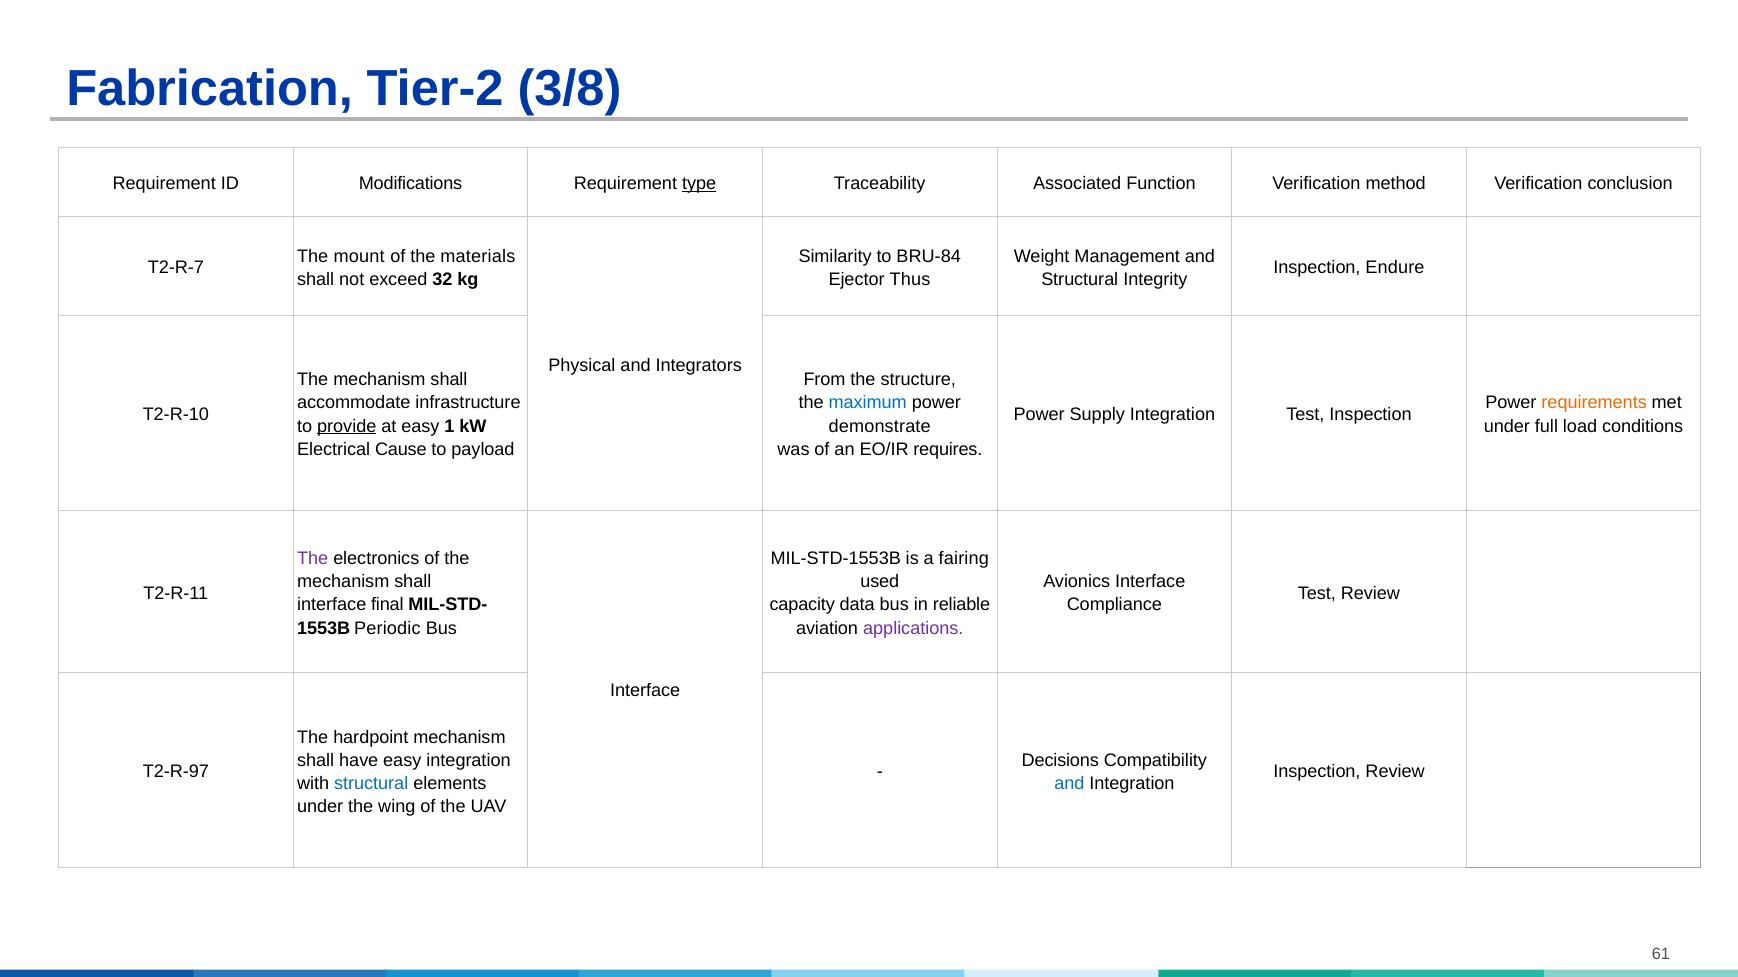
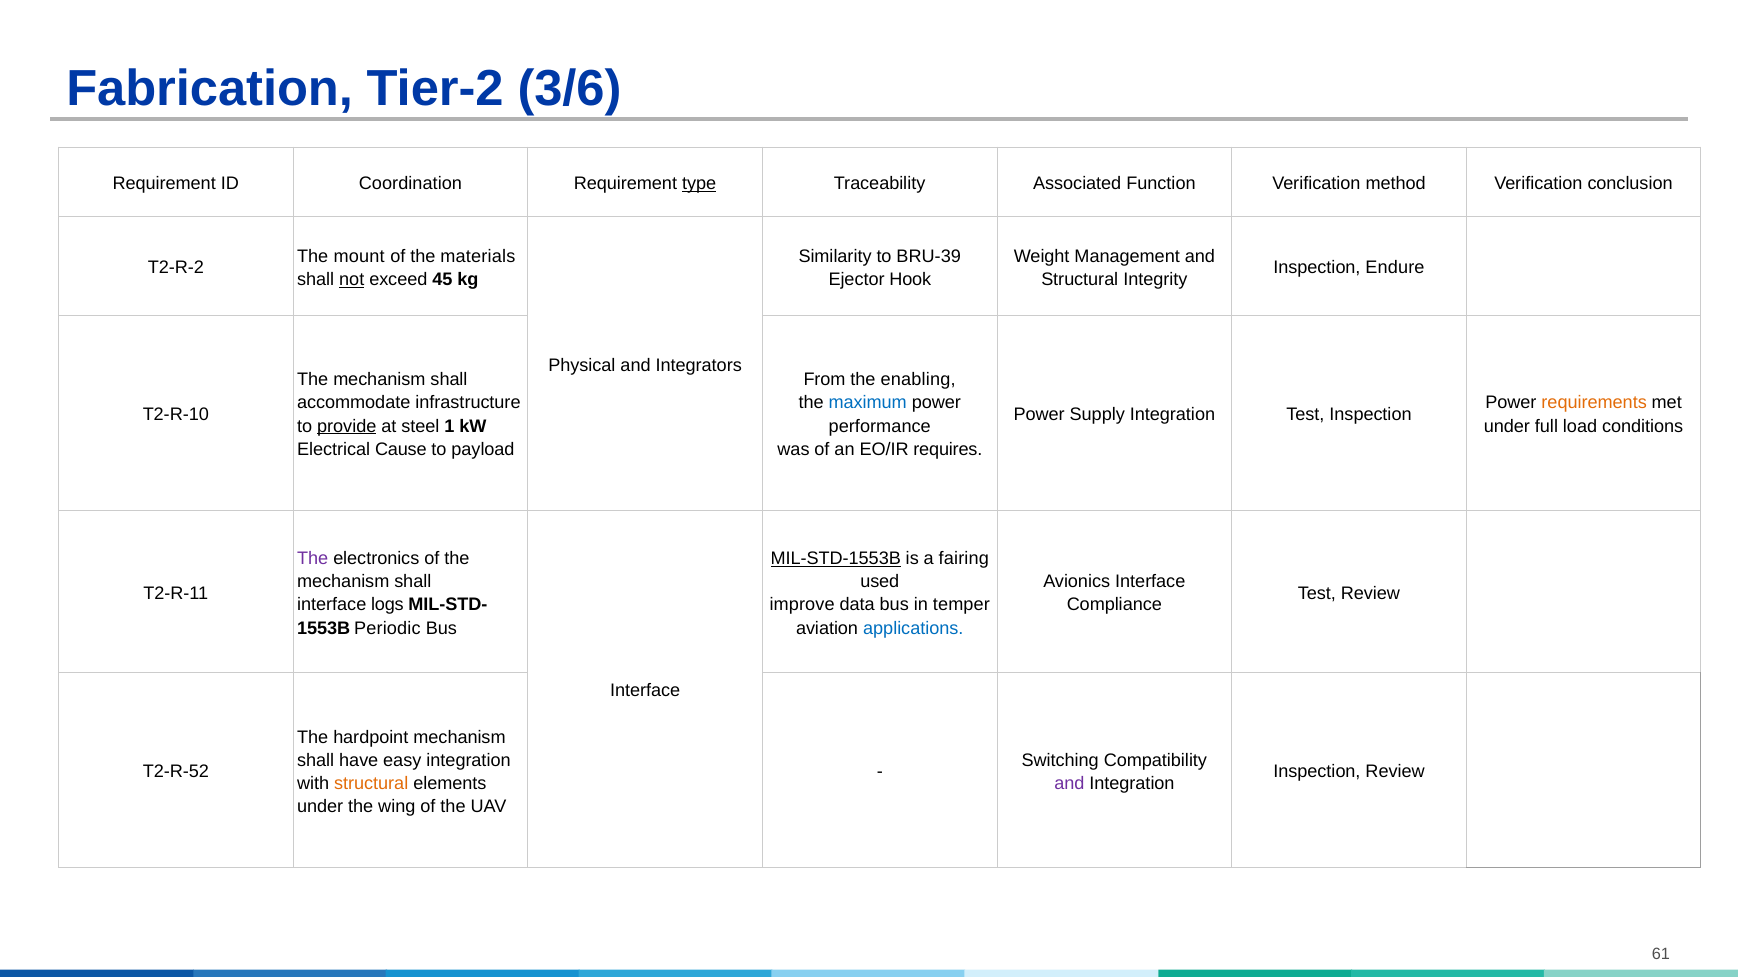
3/8: 3/8 -> 3/6
Modifications: Modifications -> Coordination
BRU-84: BRU-84 -> BRU-39
T2-R-7: T2-R-7 -> T2-R-2
not underline: none -> present
32: 32 -> 45
Thus: Thus -> Hook
structure: structure -> enabling
at easy: easy -> steel
demonstrate: demonstrate -> performance
MIL-STD-1553B underline: none -> present
final: final -> logs
capacity: capacity -> improve
reliable: reliable -> temper
applications colour: purple -> blue
Decisions: Decisions -> Switching
T2-R-97: T2-R-97 -> T2-R-52
structural at (371, 784) colour: blue -> orange
and at (1069, 784) colour: blue -> purple
